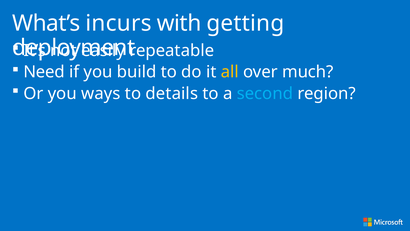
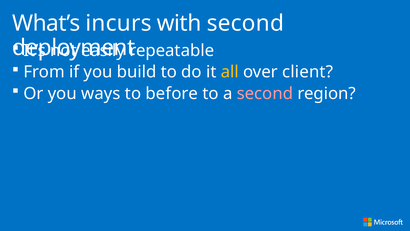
with getting: getting -> second
Need: Need -> From
much: much -> client
details: details -> before
second at (265, 93) colour: light blue -> pink
